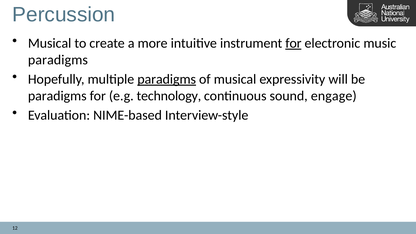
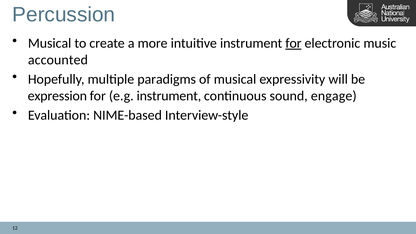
paradigms at (58, 60): paradigms -> accounted
paradigms at (167, 79) underline: present -> none
paradigms at (57, 96): paradigms -> expression
e.g technology: technology -> instrument
